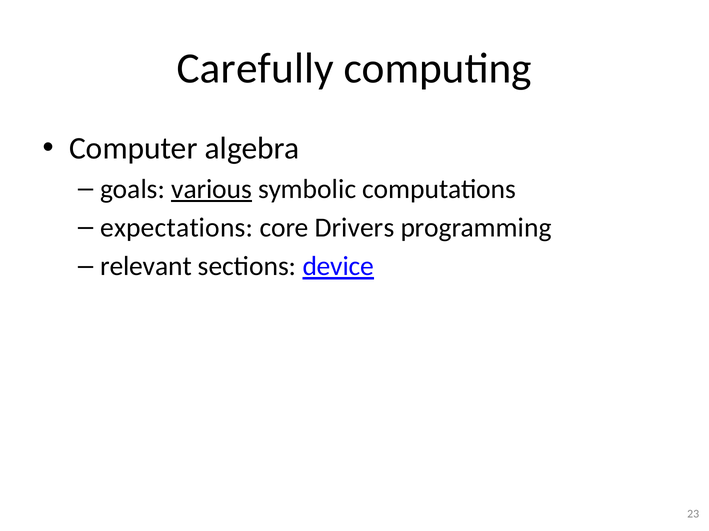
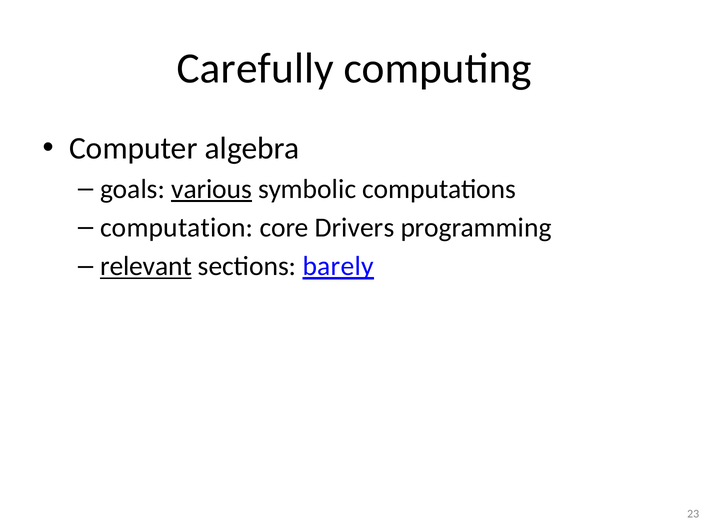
expectations: expectations -> computation
relevant underline: none -> present
device: device -> barely
